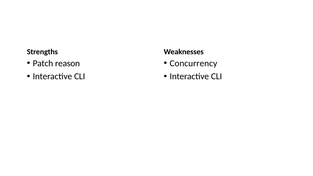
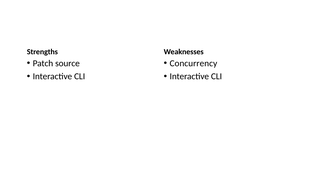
reason: reason -> source
